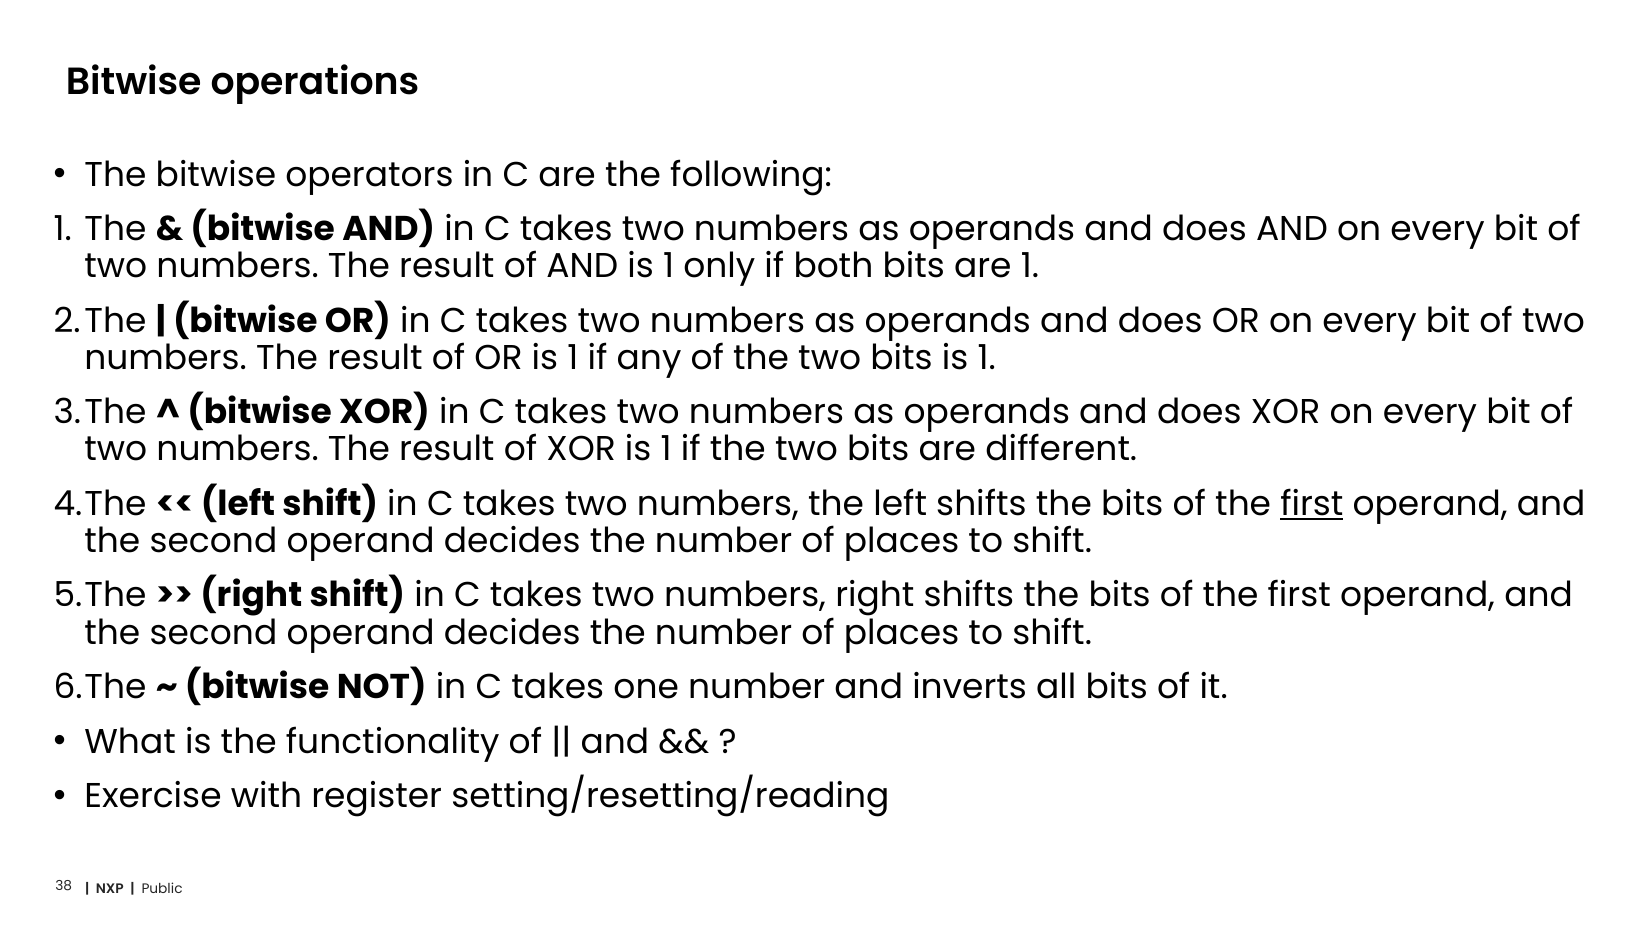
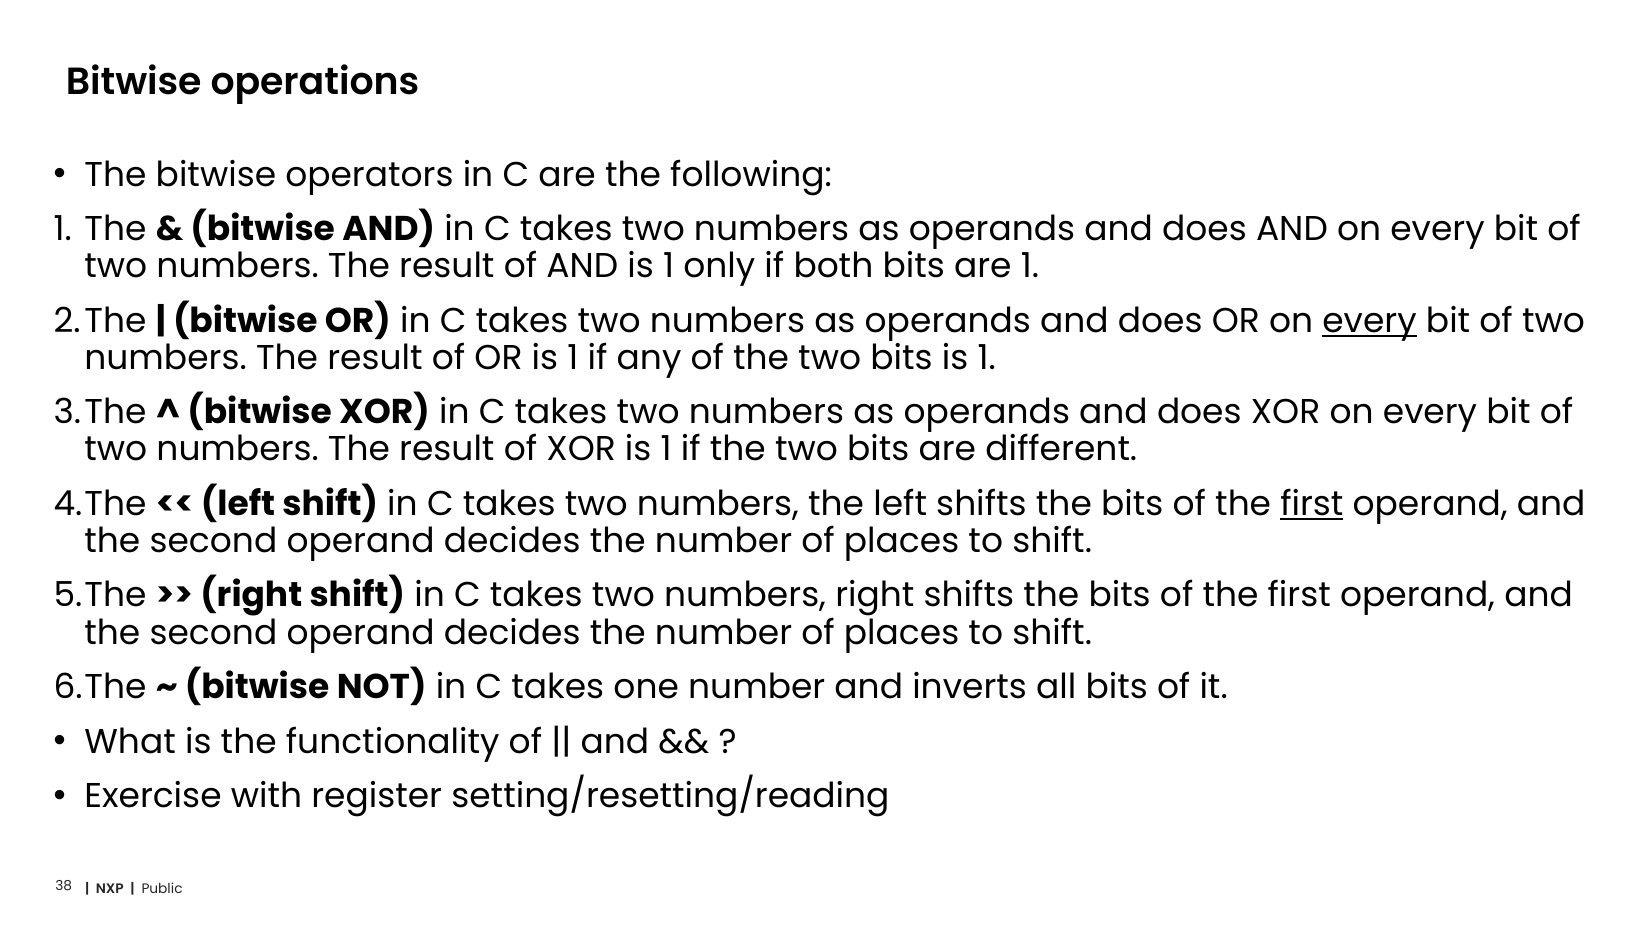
every at (1369, 321) underline: none -> present
